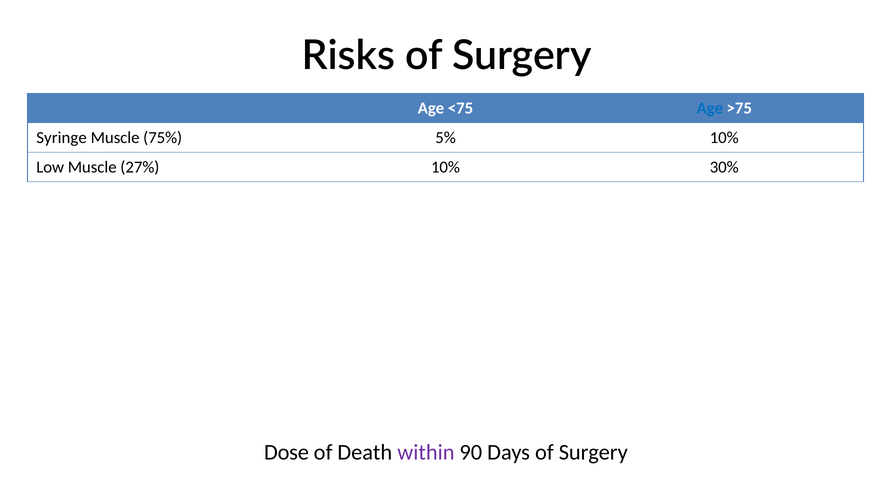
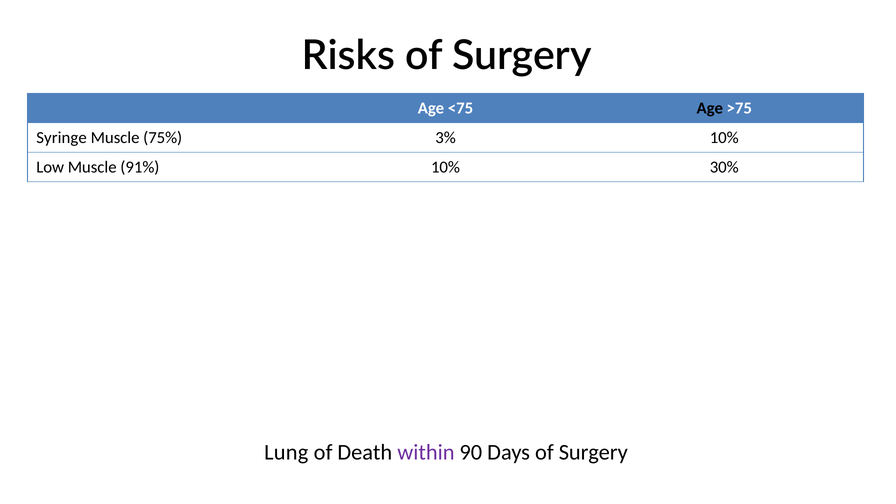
Age at (710, 108) colour: blue -> black
5%: 5% -> 3%
27%: 27% -> 91%
Dose: Dose -> Lung
